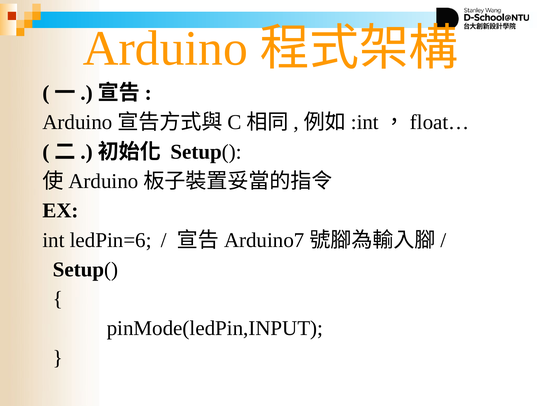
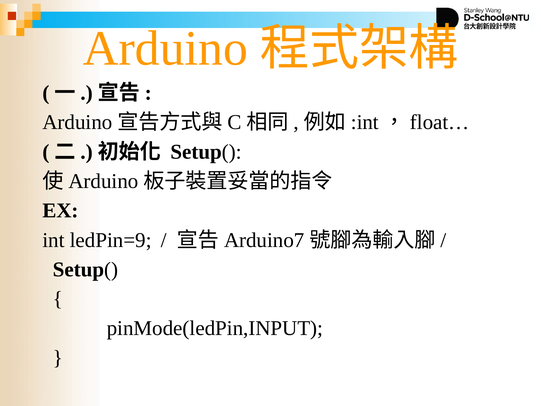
ledPin=6: ledPin=6 -> ledPin=9
